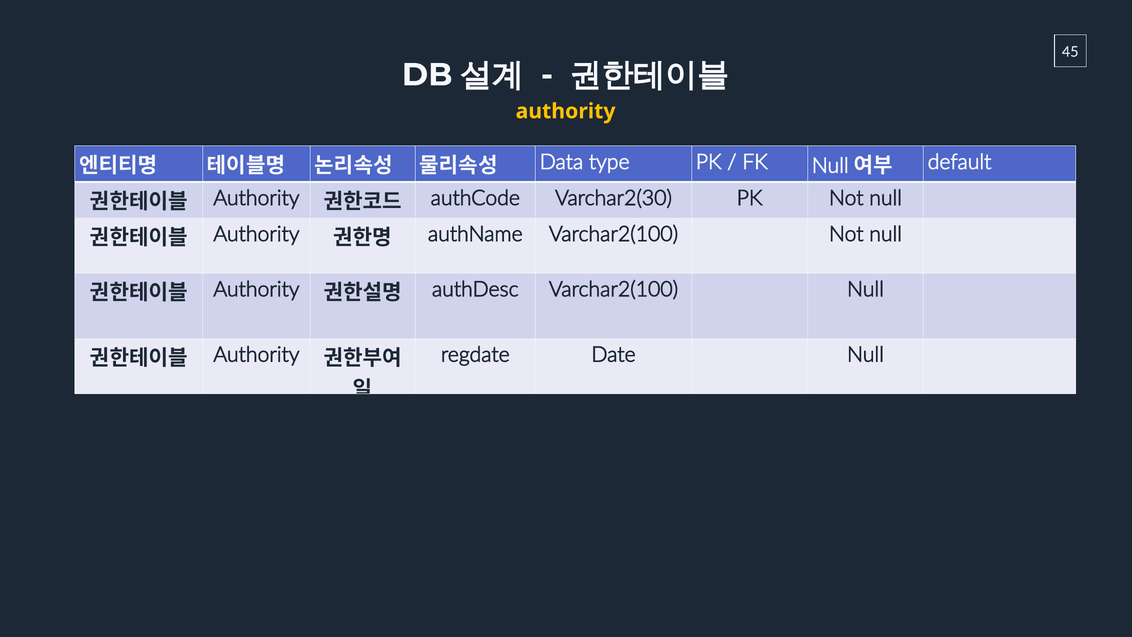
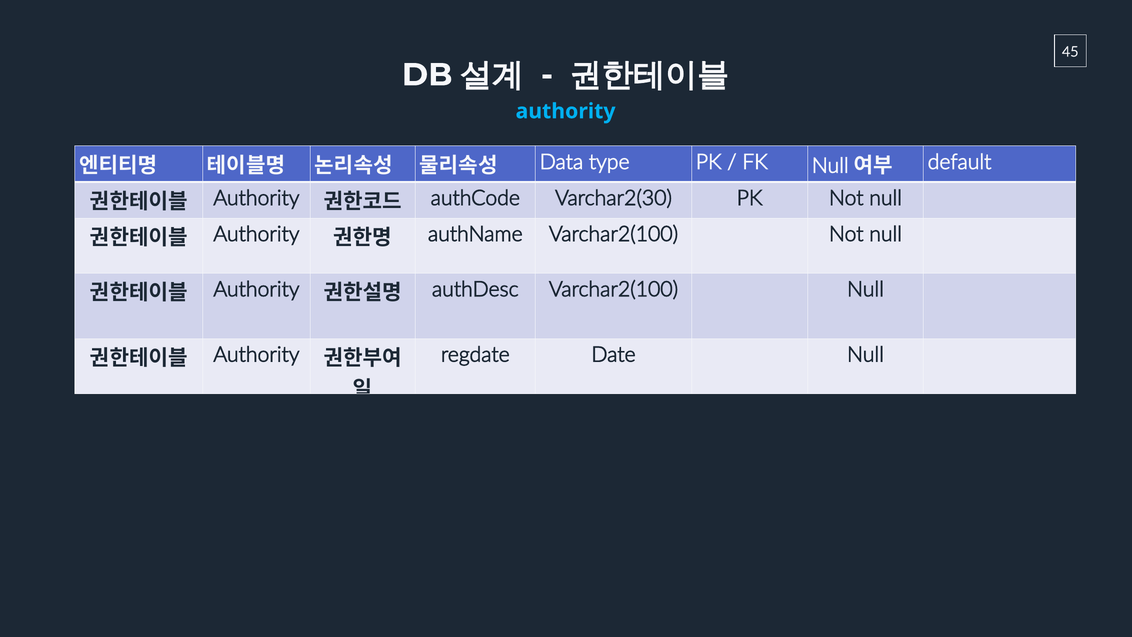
authority at (566, 111) colour: yellow -> light blue
